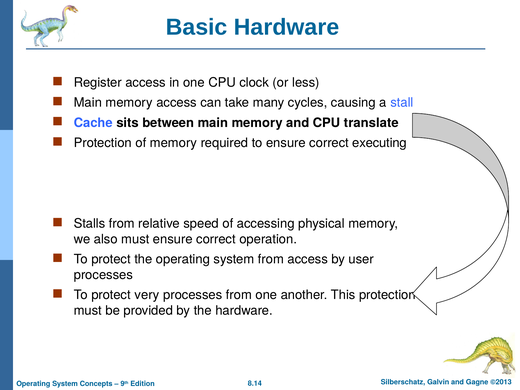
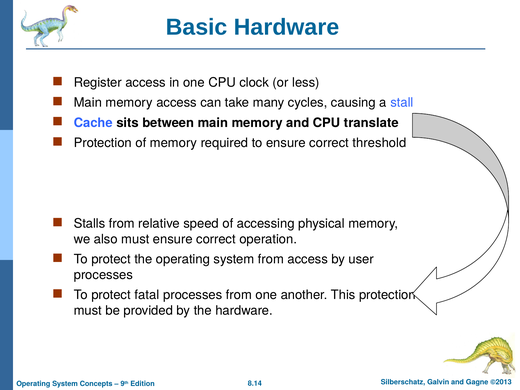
executing: executing -> threshold
very: very -> fatal
